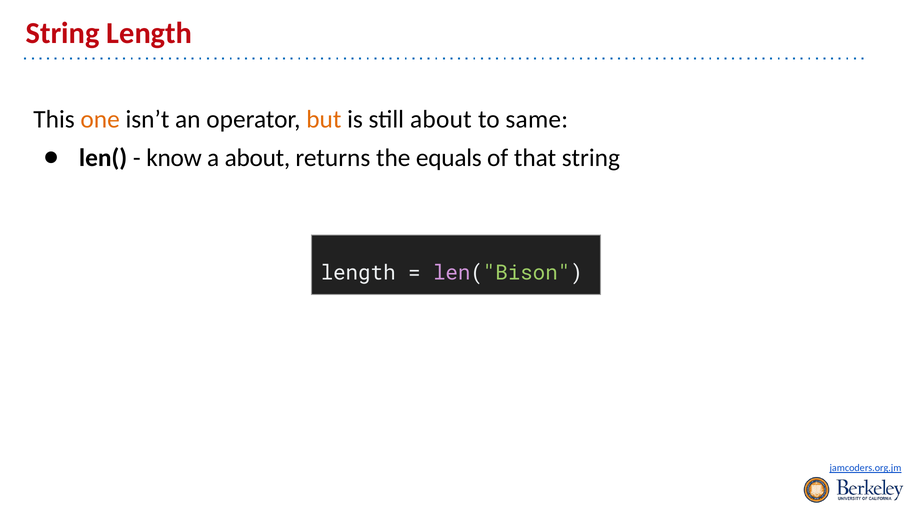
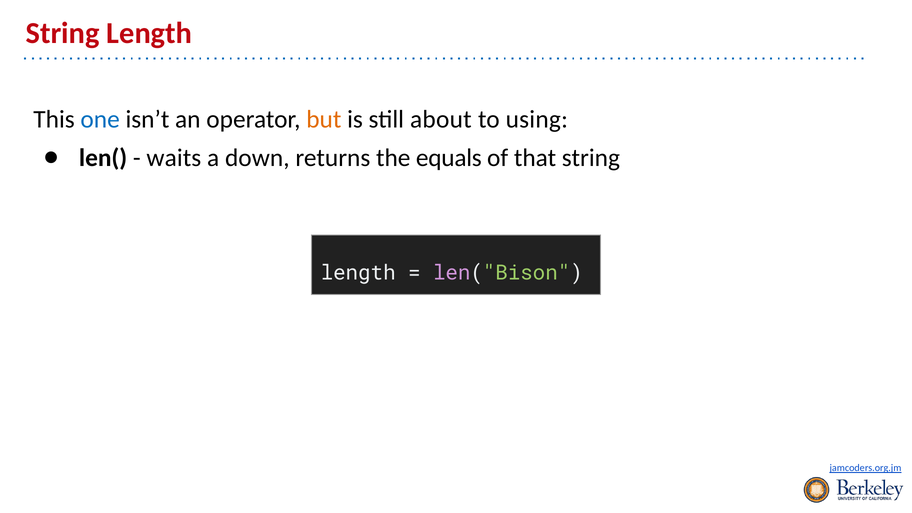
one colour: orange -> blue
same: same -> using
know: know -> waits
a about: about -> down
